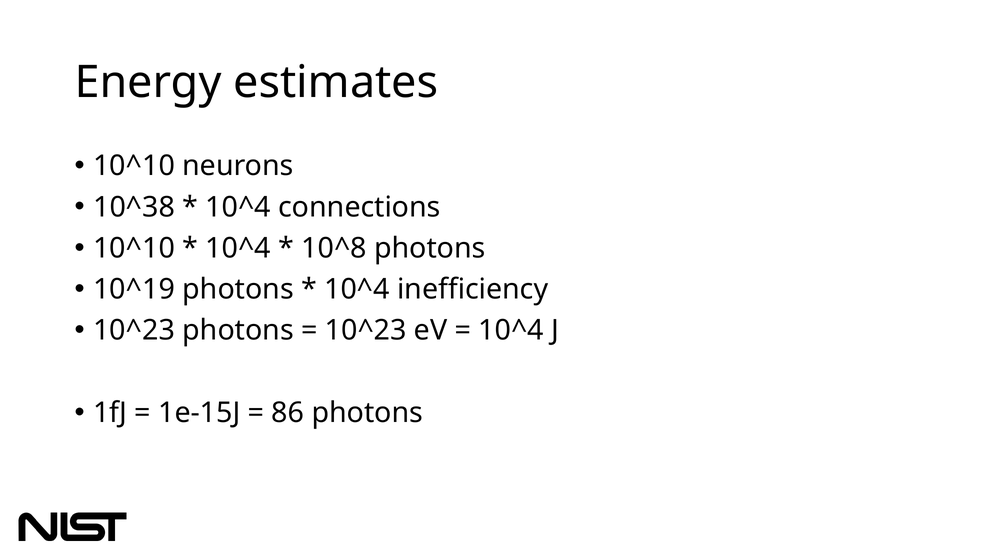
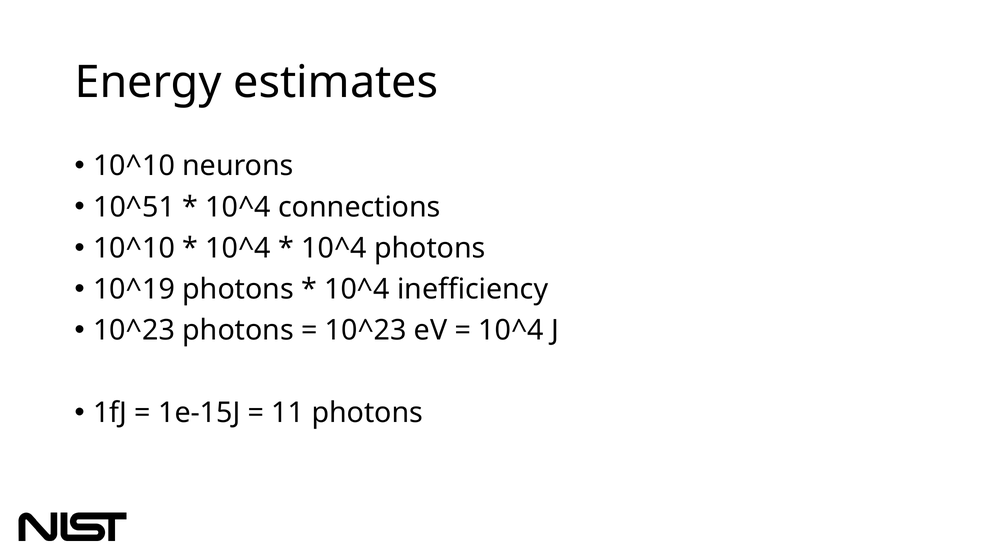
10^38: 10^38 -> 10^51
10^8 at (334, 248): 10^8 -> 10^4
86: 86 -> 11
